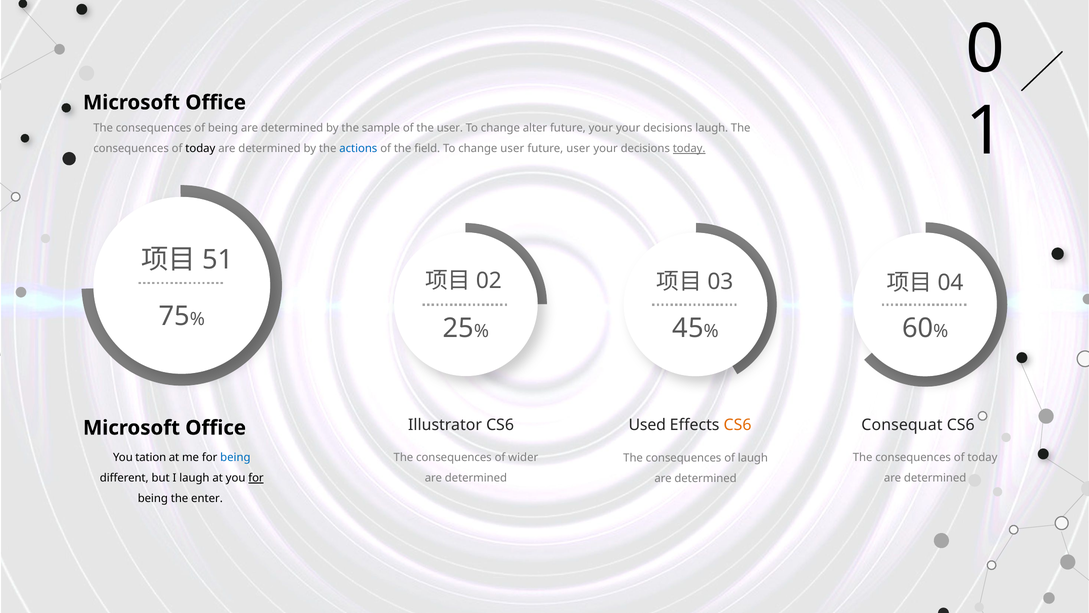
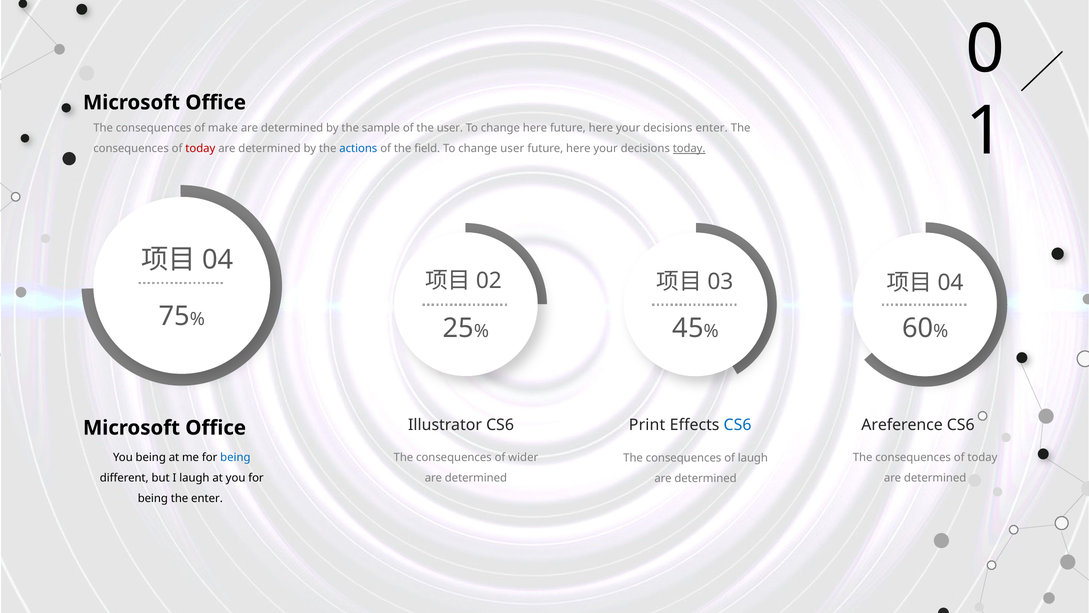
of being: being -> make
change alter: alter -> here
your at (601, 128): your -> here
decisions laugh: laugh -> enter
today at (200, 149) colour: black -> red
user at (578, 149): user -> here
51 at (218, 260): 51 -> 04
Consequat: Consequat -> Areference
Used: Used -> Print
CS6 at (738, 425) colour: orange -> blue
You tation: tation -> being
for at (256, 478) underline: present -> none
